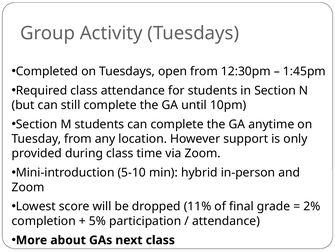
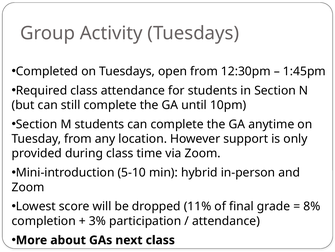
2%: 2% -> 8%
5%: 5% -> 3%
